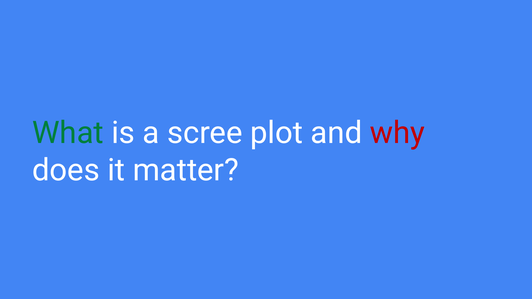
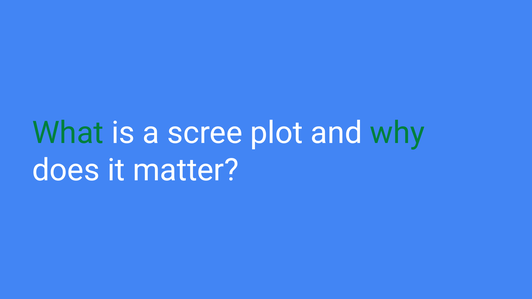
why colour: red -> green
